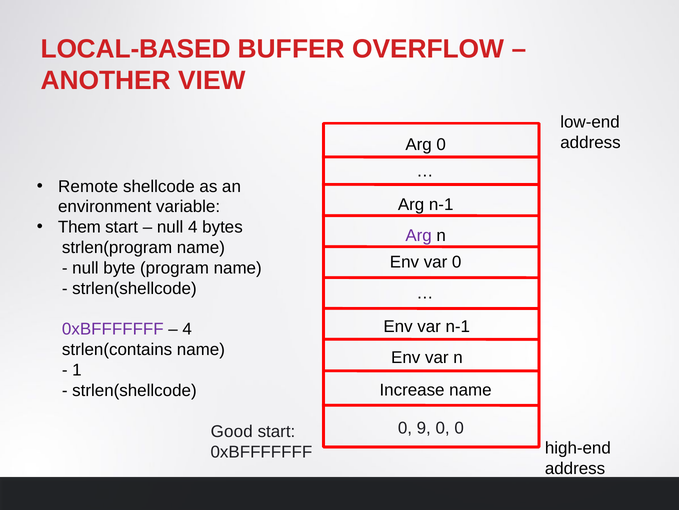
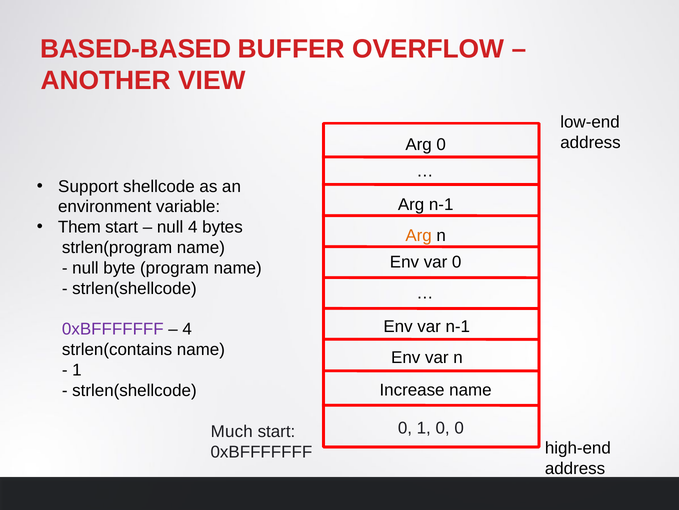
LOCAL-BASED: LOCAL-BASED -> BASED-BASED
Remote: Remote -> Support
Arg at (419, 235) colour: purple -> orange
0 9: 9 -> 1
Good: Good -> Much
